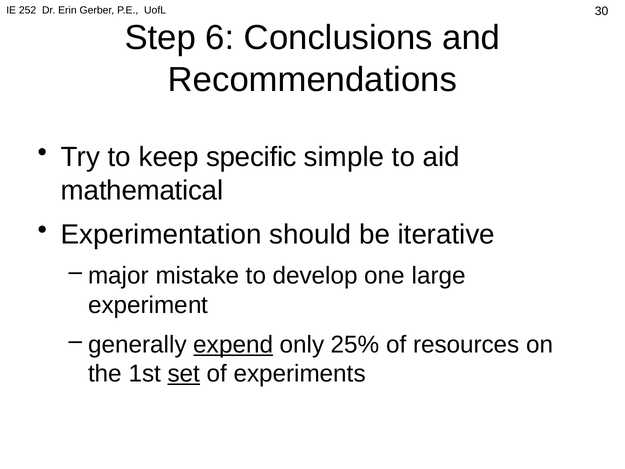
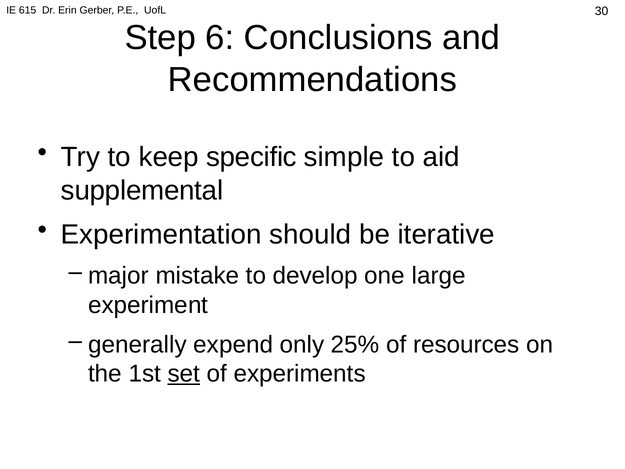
252: 252 -> 615
mathematical: mathematical -> supplemental
expend underline: present -> none
